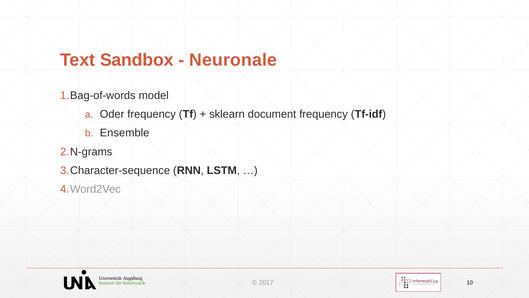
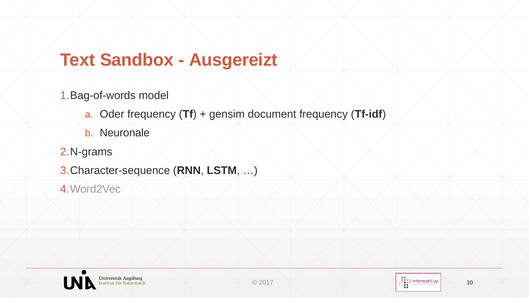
Neuronale: Neuronale -> Ausgereizt
sklearn: sklearn -> gensim
Ensemble: Ensemble -> Neuronale
